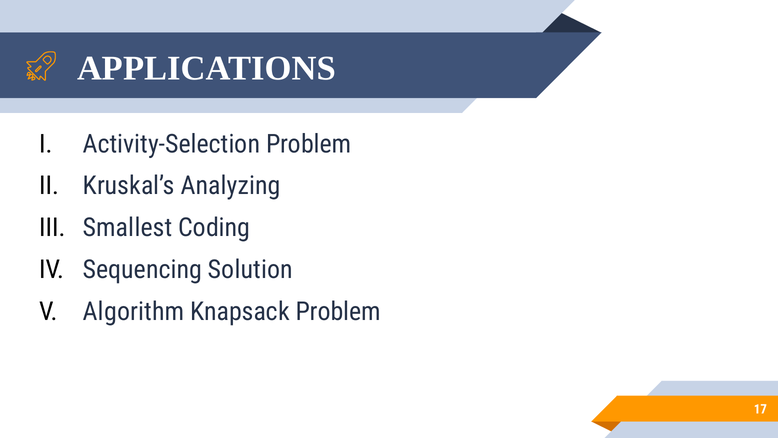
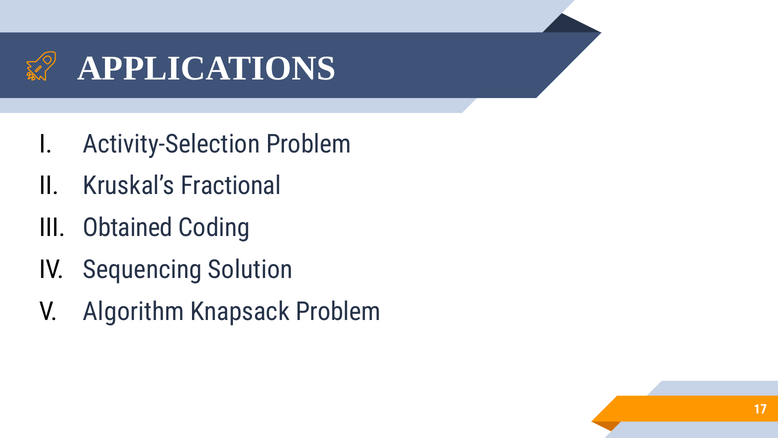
Analyzing: Analyzing -> Fractional
Smallest: Smallest -> Obtained
